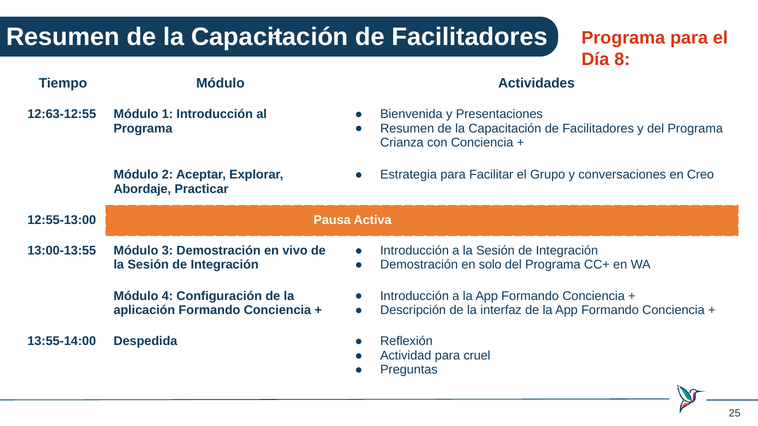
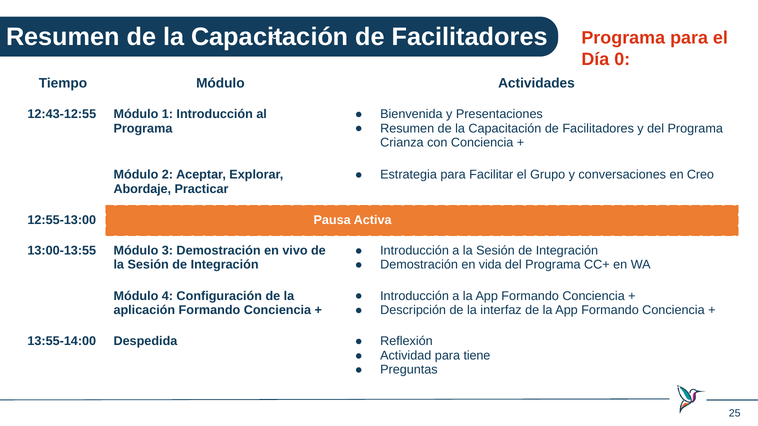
8: 8 -> 0
12:63-12:55: 12:63-12:55 -> 12:43-12:55
solo: solo -> vida
cruel: cruel -> tiene
